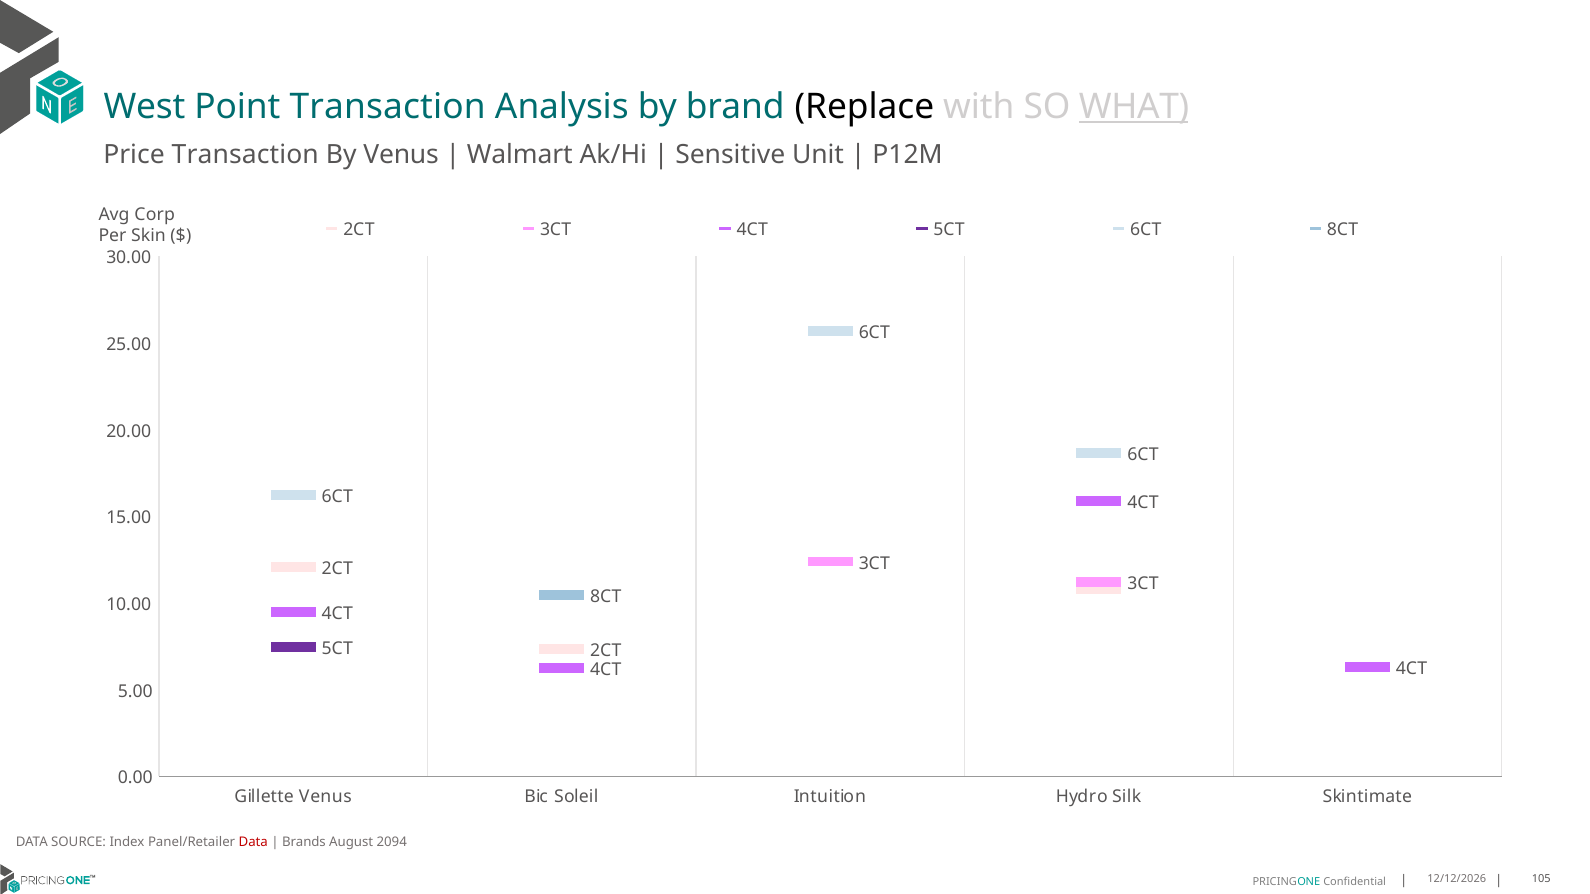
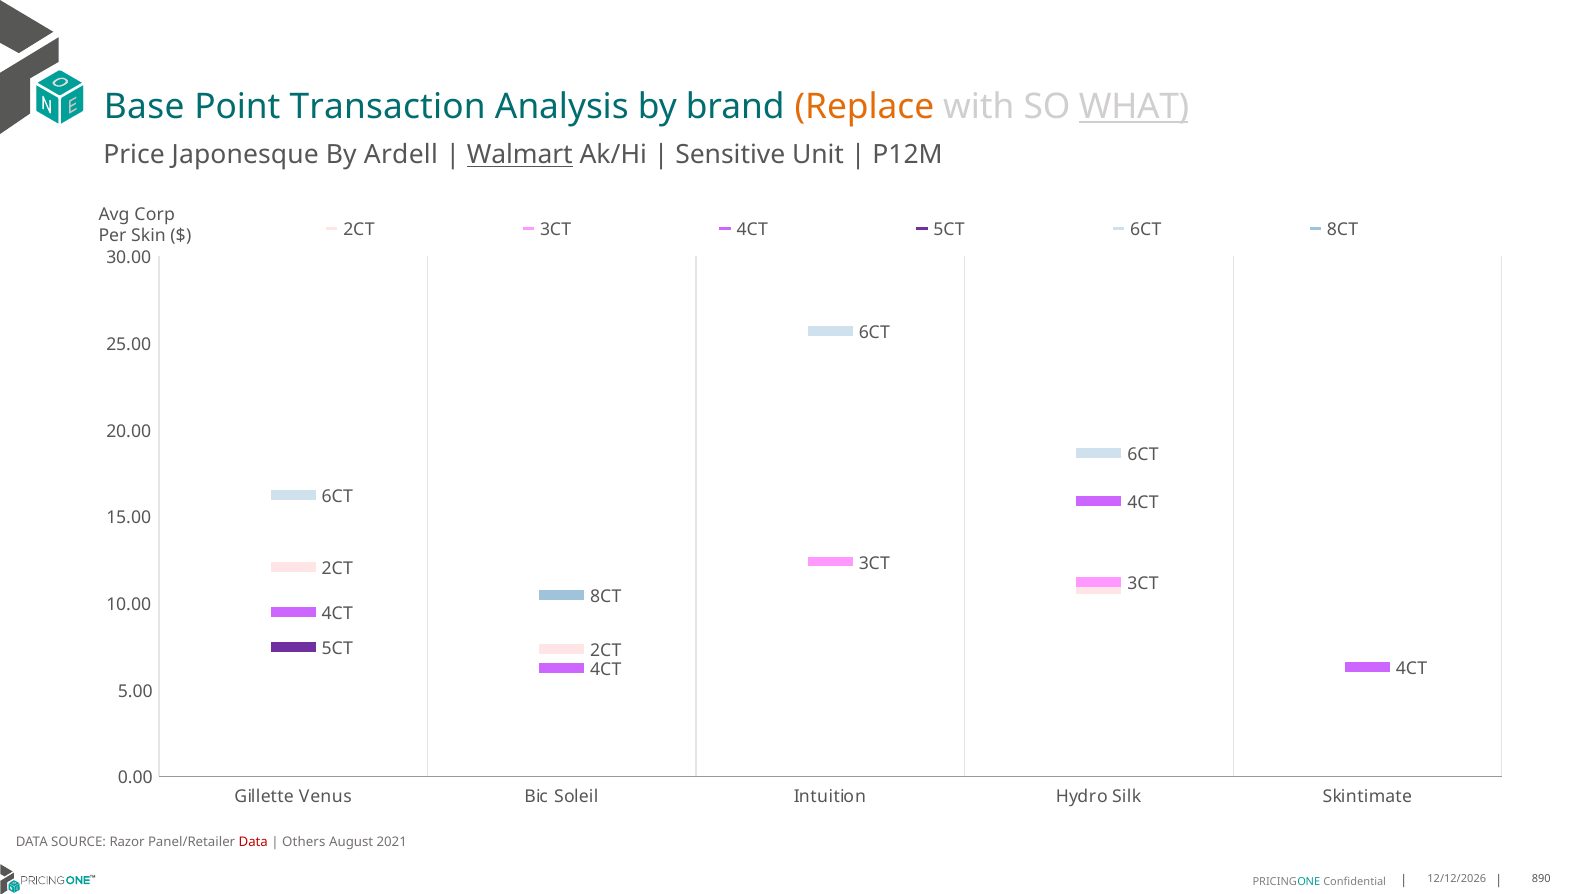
West: West -> Base
Replace colour: black -> orange
Price Transaction: Transaction -> Japonesque
By Venus: Venus -> Ardell
Walmart underline: none -> present
Index: Index -> Razor
Brands: Brands -> Others
2094: 2094 -> 2021
105: 105 -> 890
